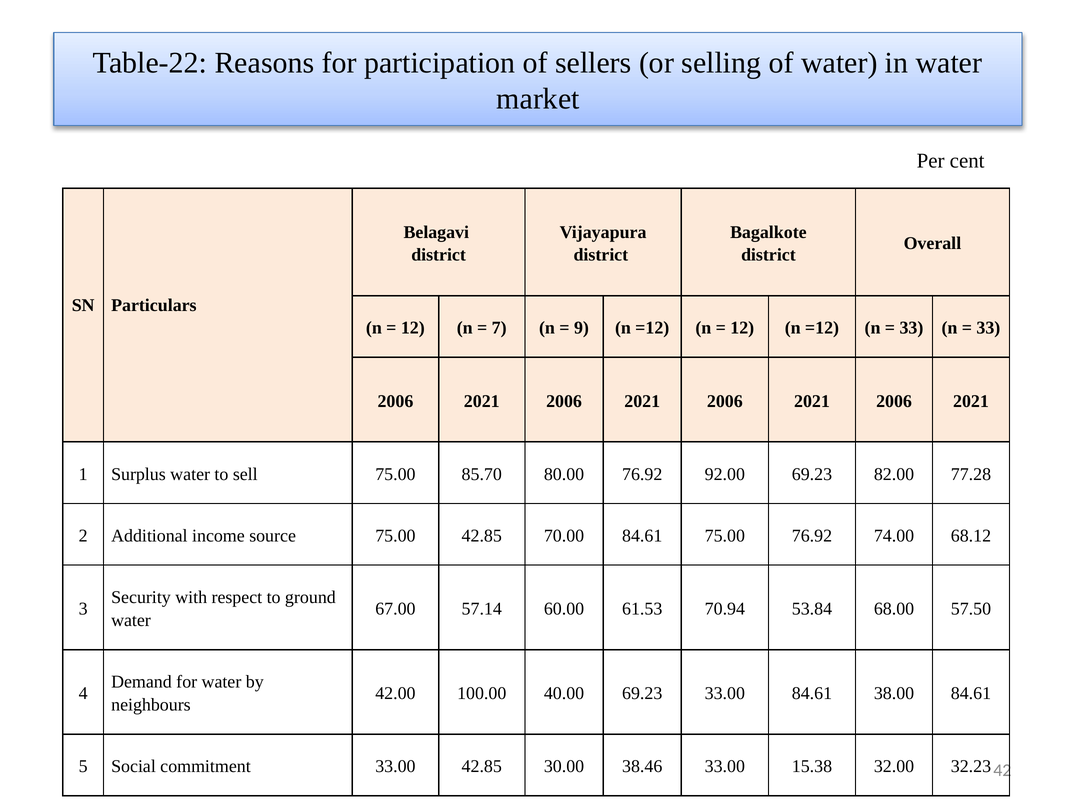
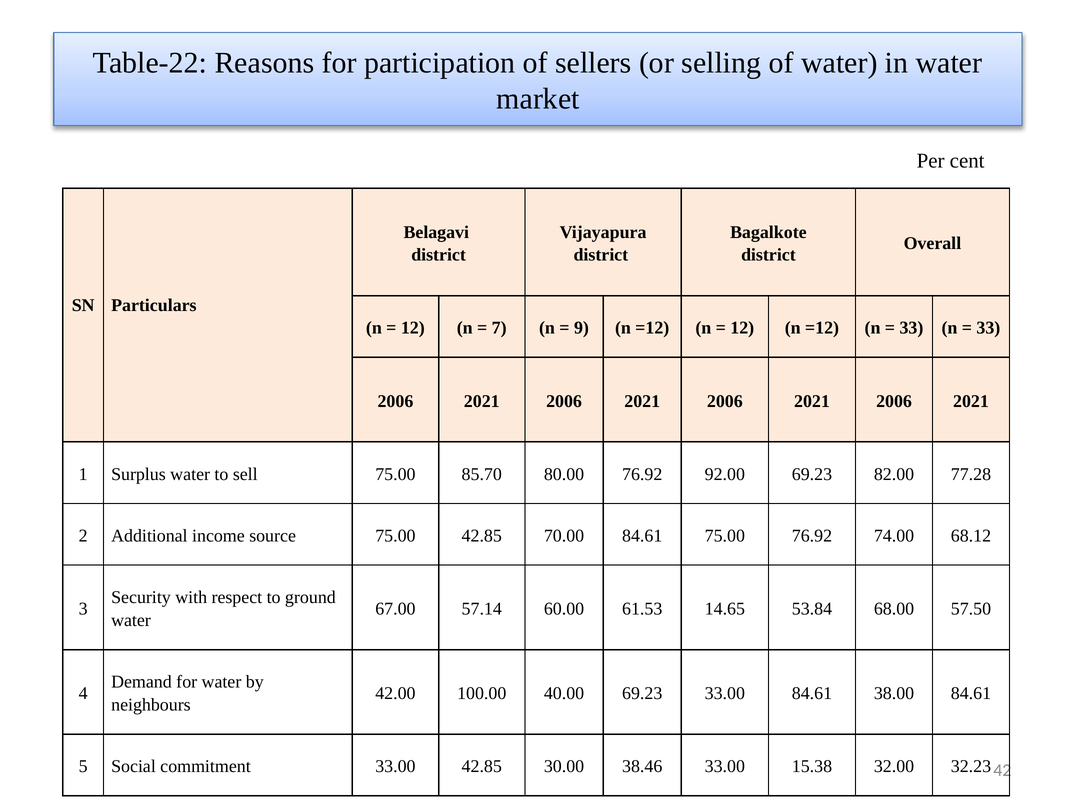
70.94: 70.94 -> 14.65
